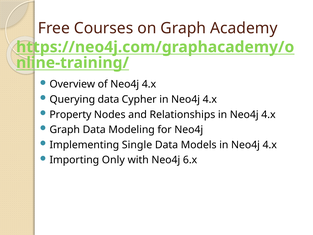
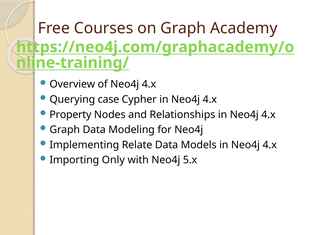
Querying data: data -> case
Single: Single -> Relate
6.x: 6.x -> 5.x
